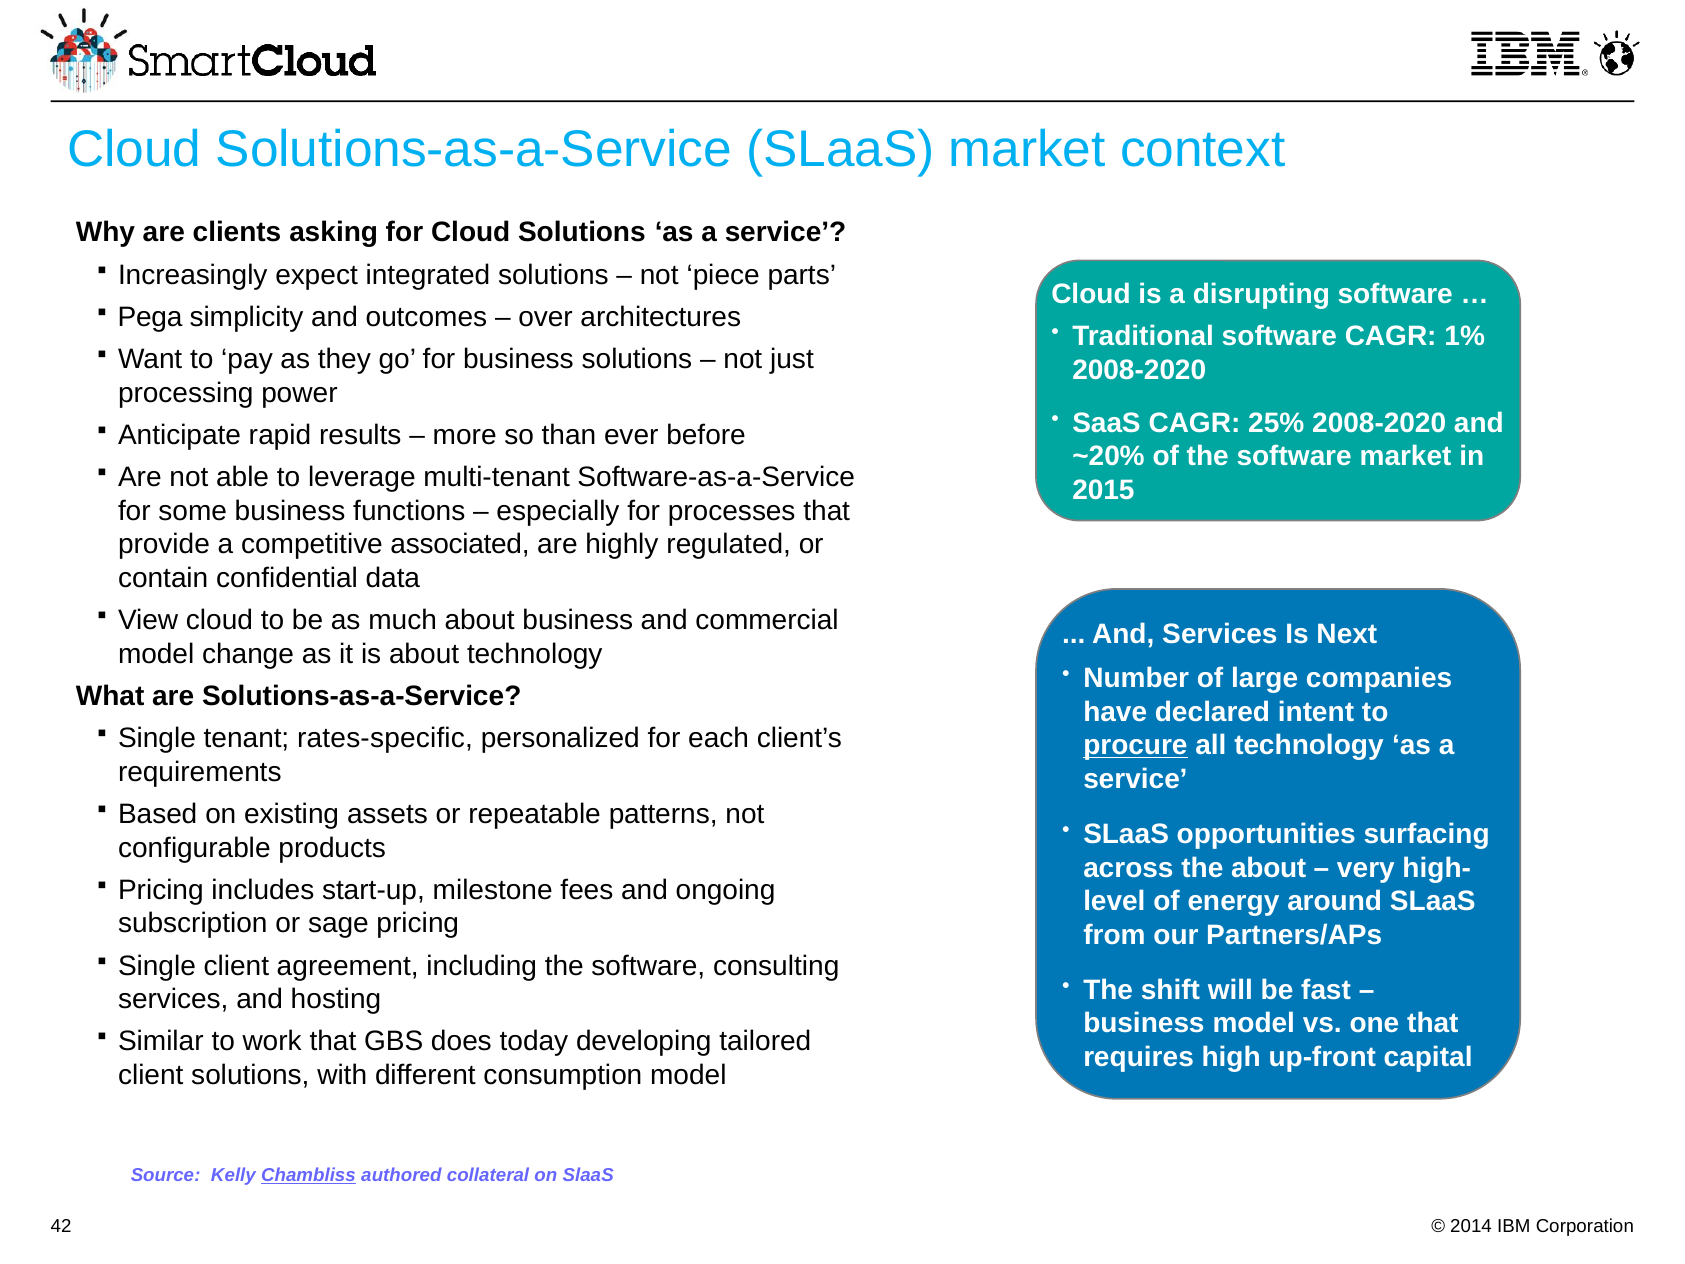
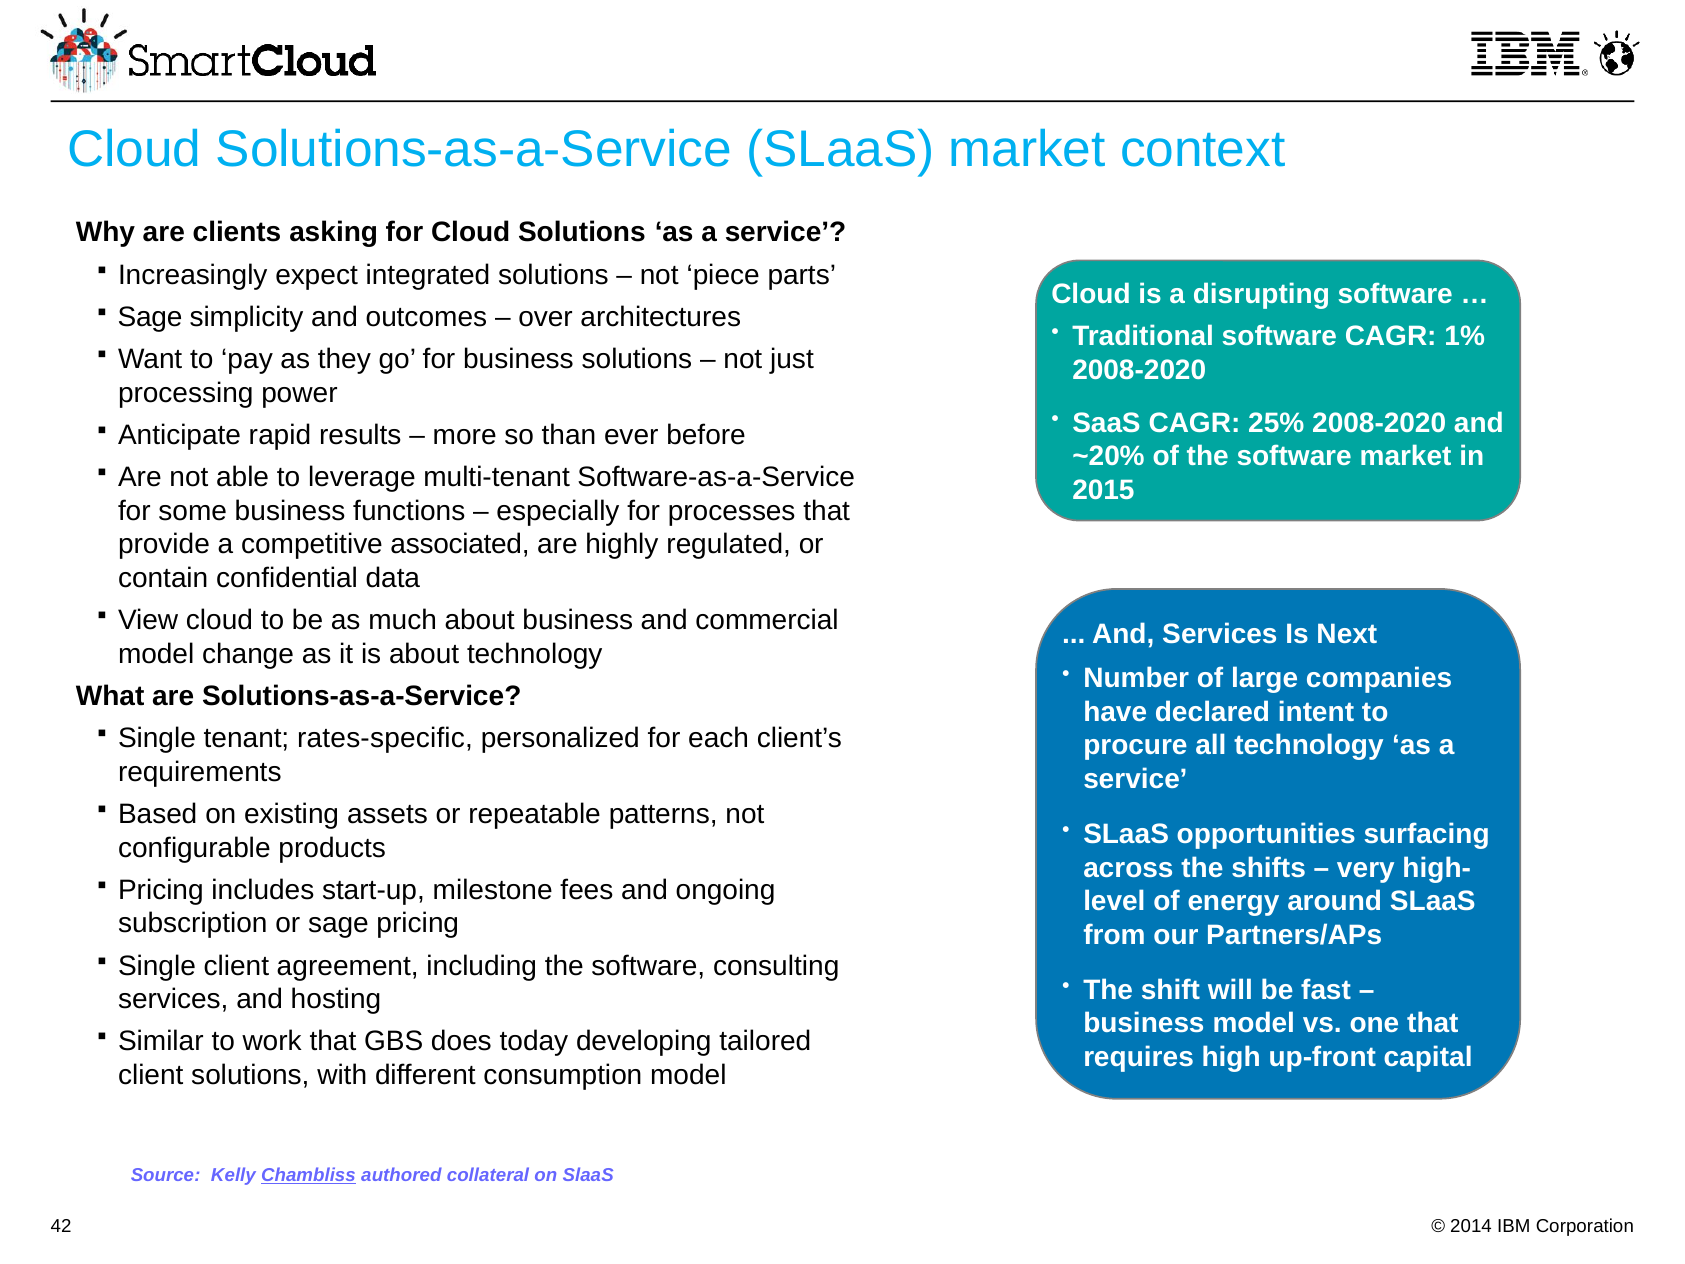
Pega at (150, 317): Pega -> Sage
procure underline: present -> none
the about: about -> shifts
